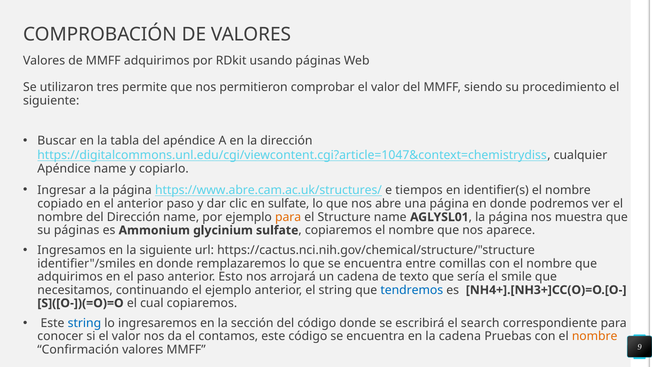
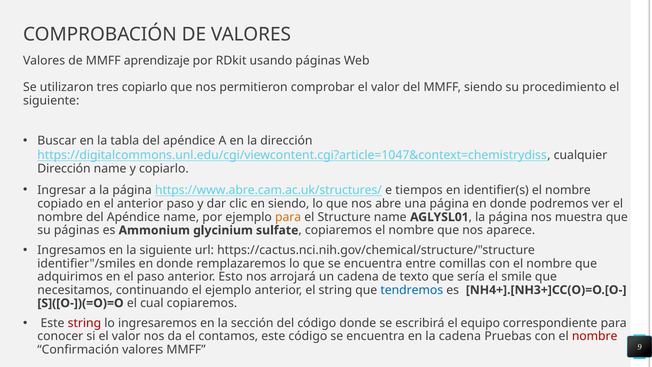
MMFF adquirimos: adquirimos -> aprendizaje
tres permite: permite -> copiarlo
Apéndice at (64, 169): Apéndice -> Dirección
en sulfate: sulfate -> siendo
nombre del Dirección: Dirección -> Apéndice
string at (84, 323) colour: blue -> red
search: search -> equipo
nombre at (595, 336) colour: orange -> red
